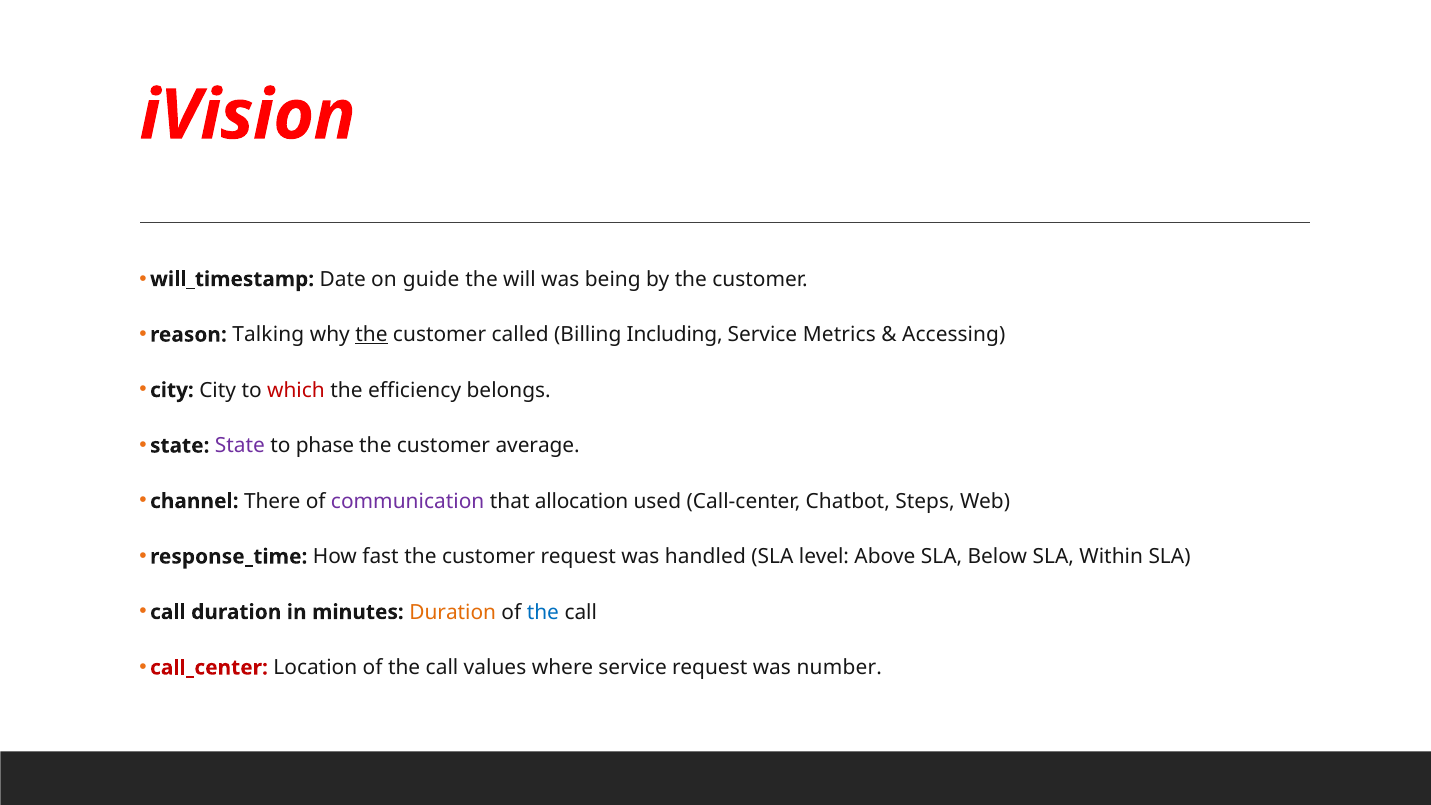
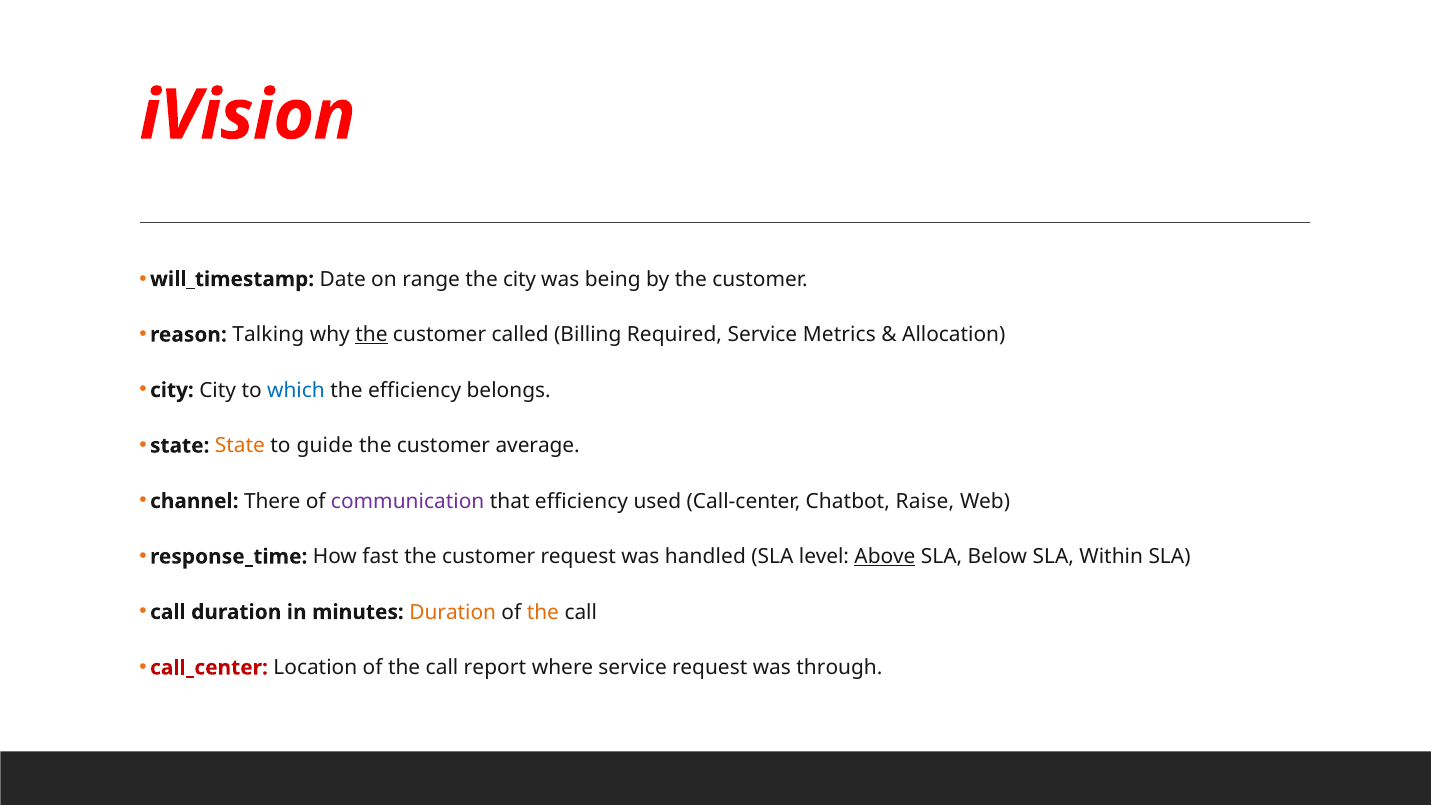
guide: guide -> range
the will: will -> city
Including: Including -> Required
Accessing: Accessing -> Allocation
which colour: red -> blue
State at (240, 446) colour: purple -> orange
phase: phase -> guide
that allocation: allocation -> efficiency
Steps: Steps -> Raise
Above underline: none -> present
the at (543, 612) colour: blue -> orange
values: values -> report
number: number -> through
